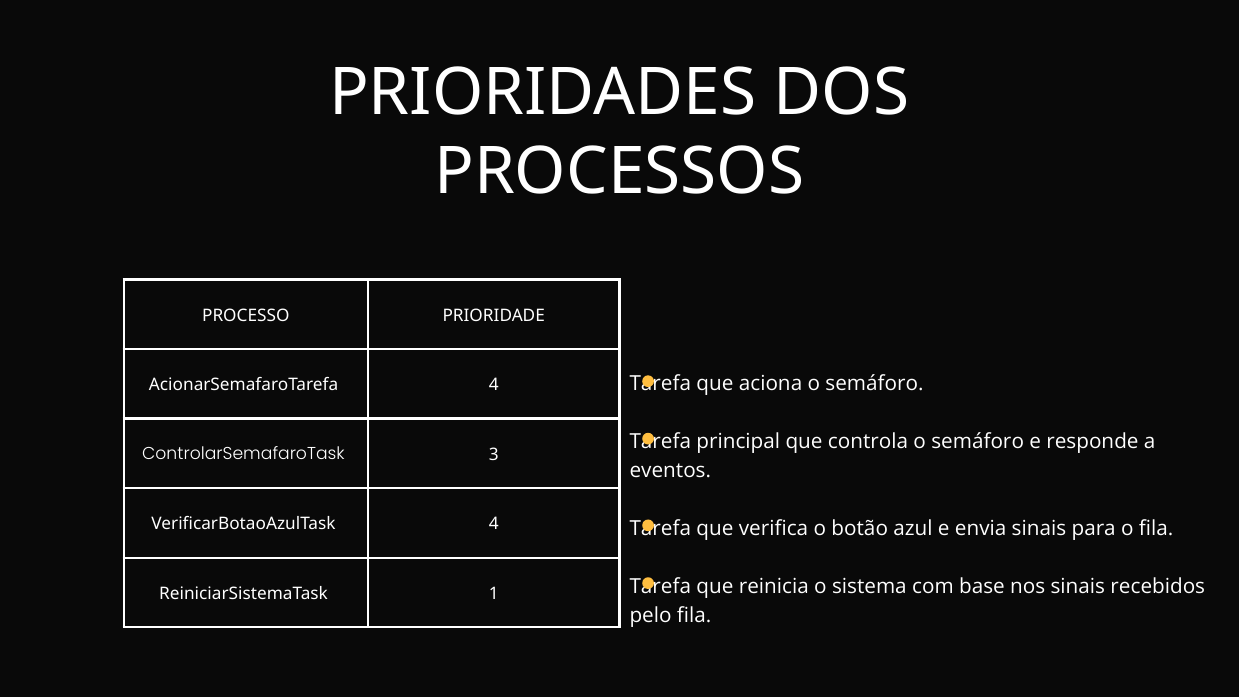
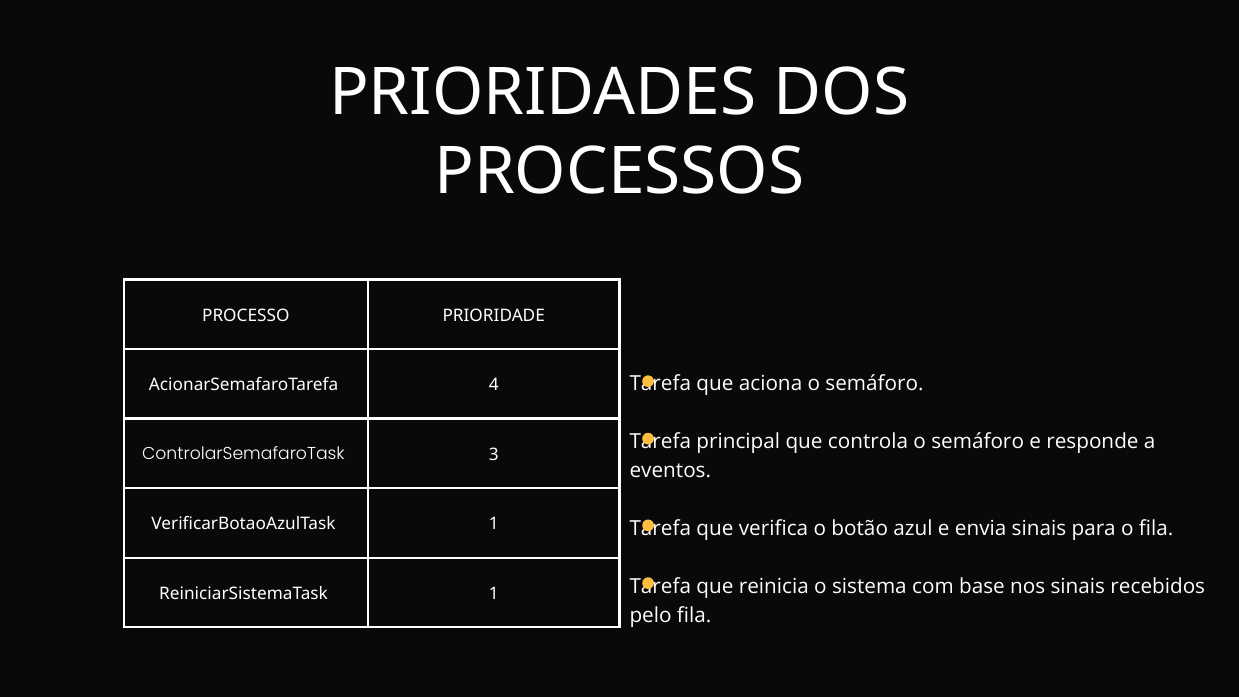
VerificarBotaoAzulTask 4: 4 -> 1
